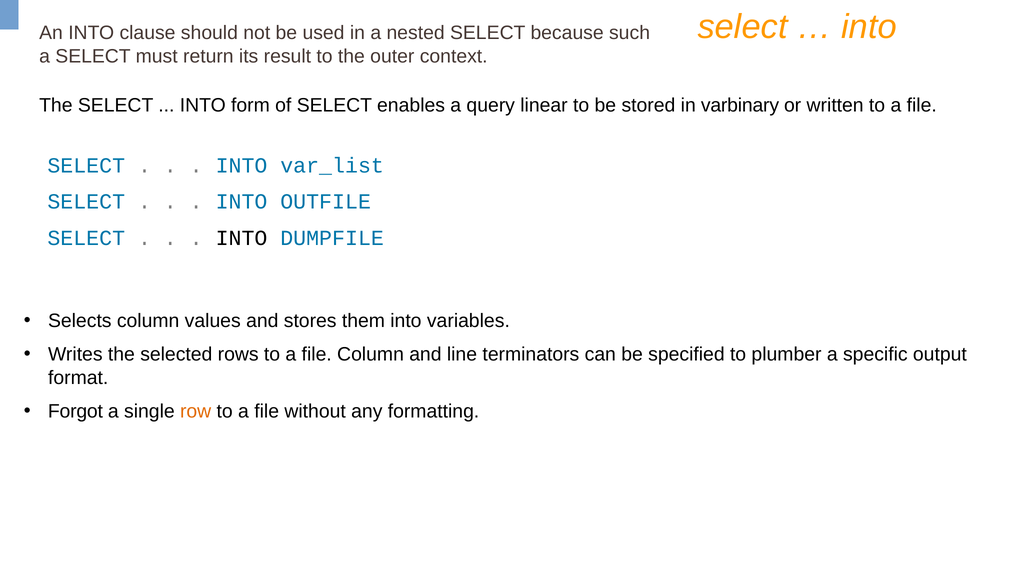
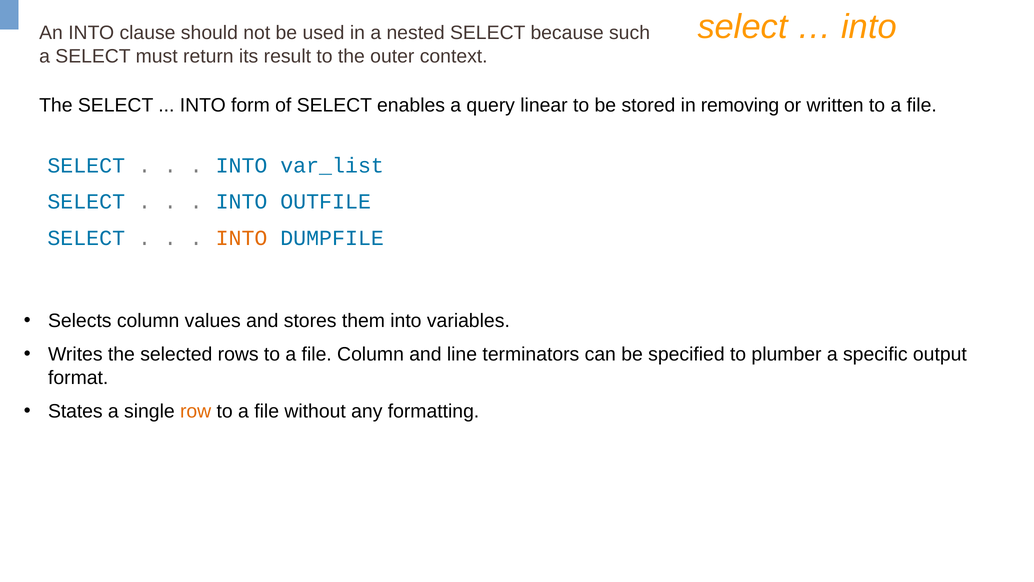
varbinary: varbinary -> removing
INTO at (242, 238) colour: black -> orange
Forgot: Forgot -> States
